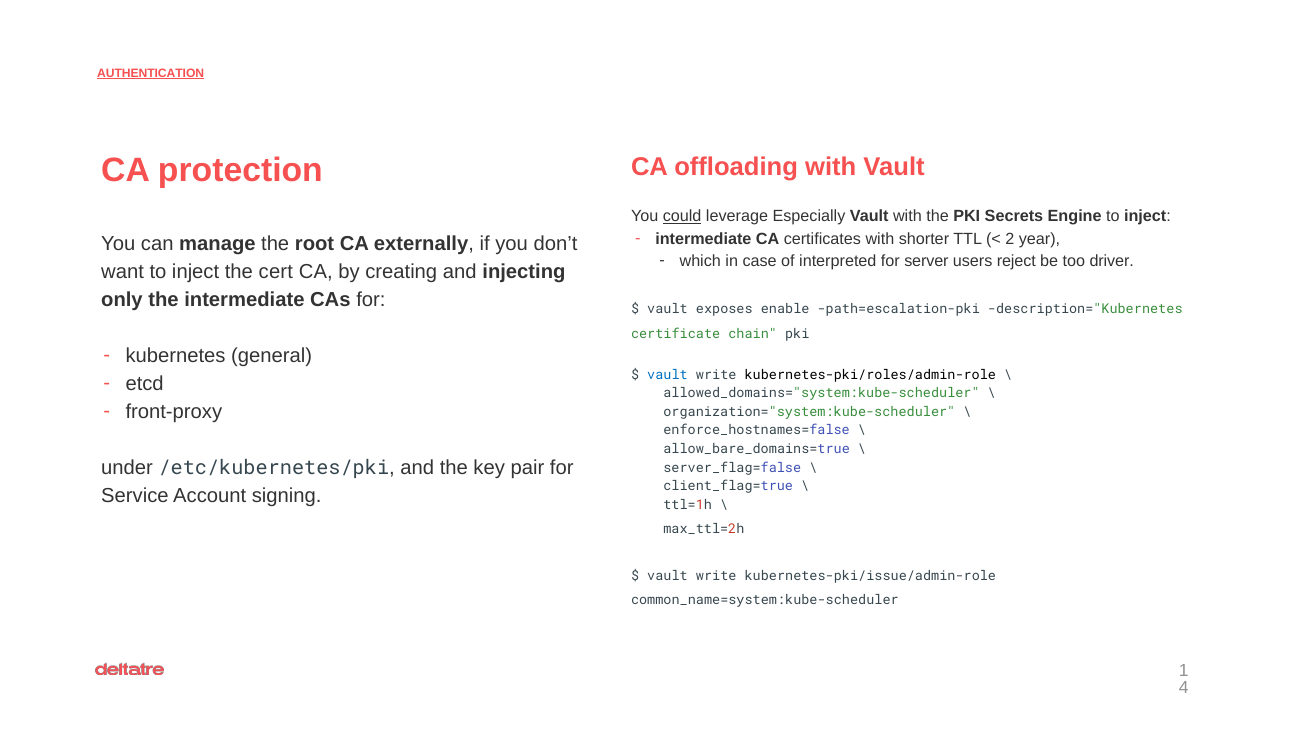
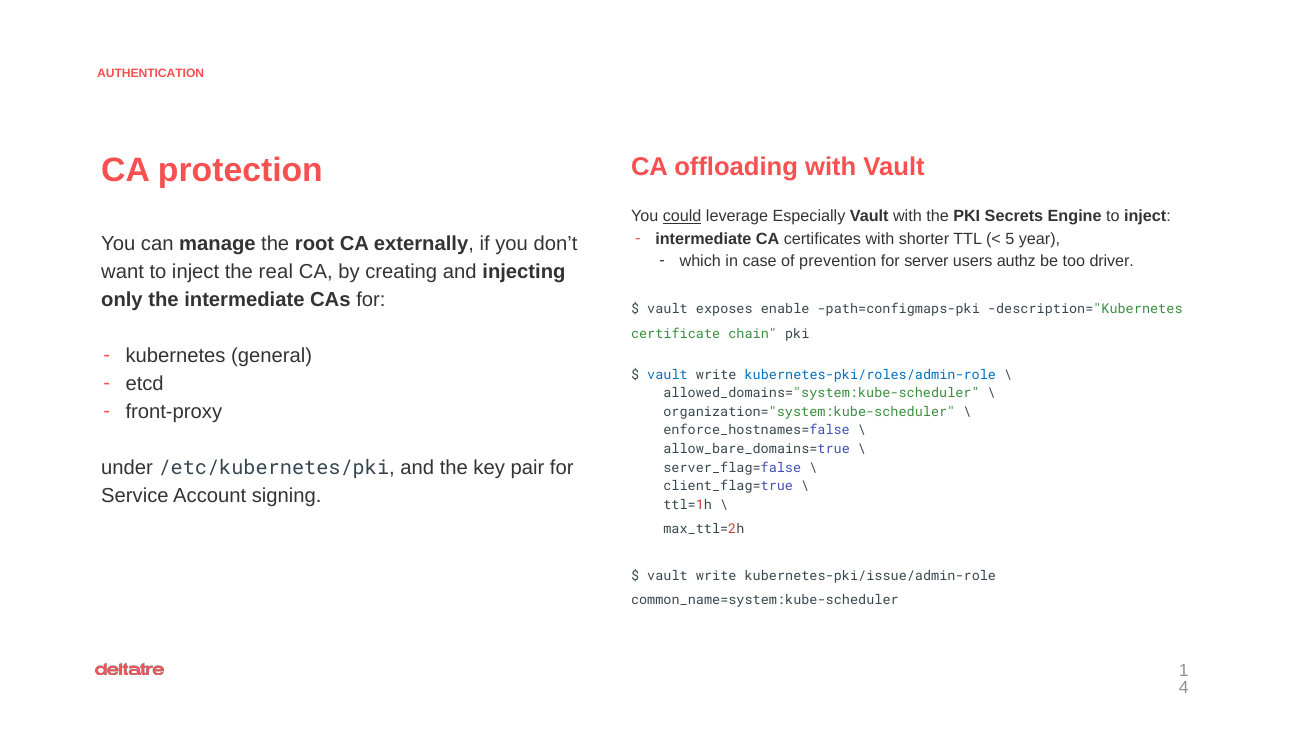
AUTHENTICATION underline: present -> none
2: 2 -> 5
interpreted: interpreted -> prevention
reject: reject -> authz
cert: cert -> real
path=escalation-pki: path=escalation-pki -> path=configmaps-pki
kubernetes-pki/roles/admin-role colour: black -> blue
